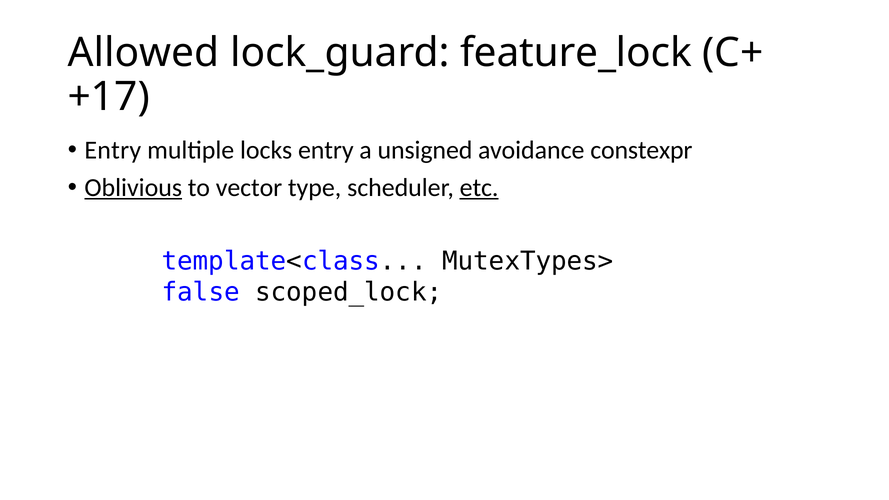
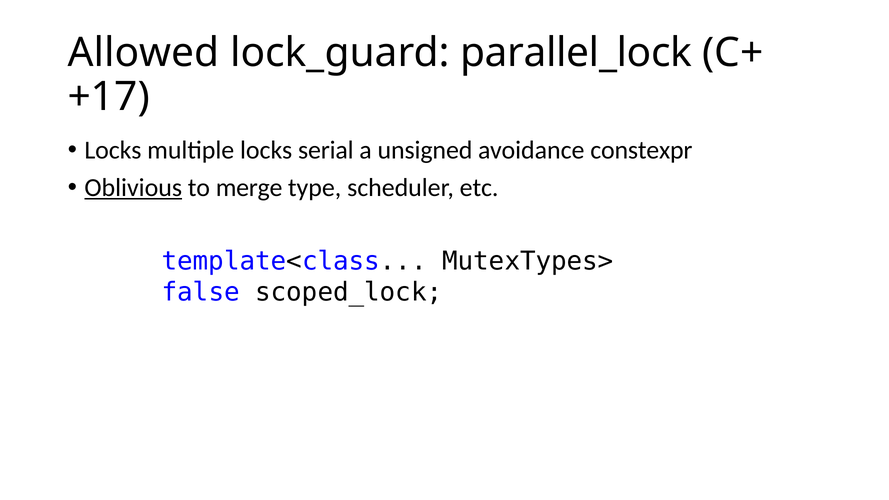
feature_lock: feature_lock -> parallel_lock
Entry at (113, 150): Entry -> Locks
locks entry: entry -> serial
vector: vector -> merge
etc underline: present -> none
